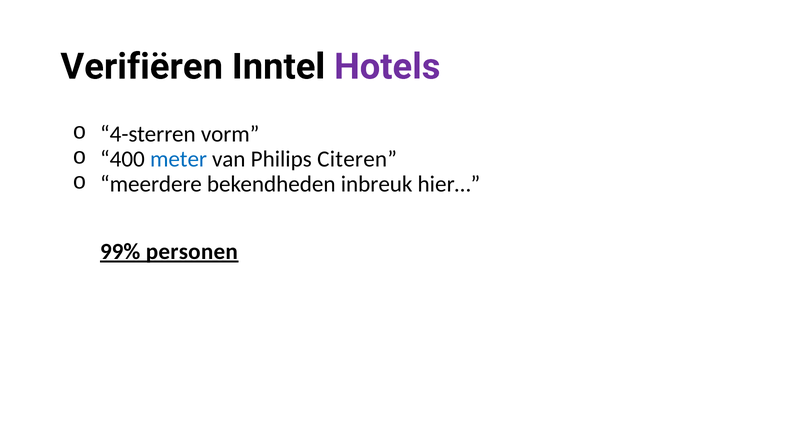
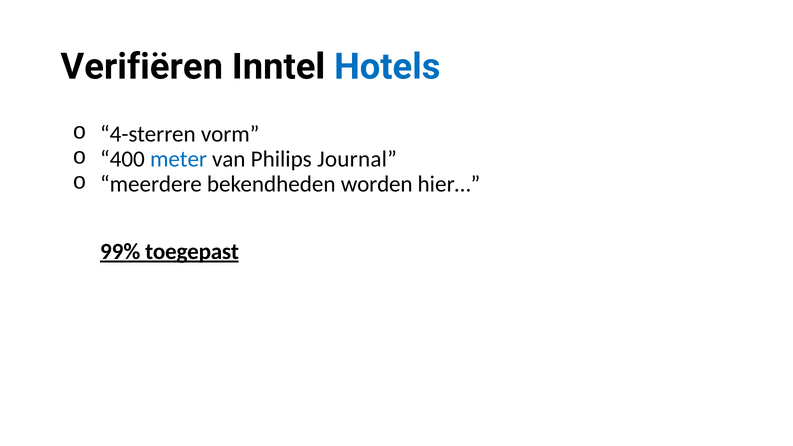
Hotels colour: purple -> blue
Citeren: Citeren -> Journal
inbreuk: inbreuk -> worden
personen: personen -> toegepast
